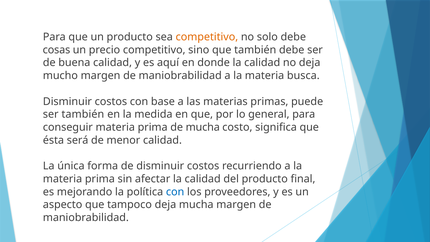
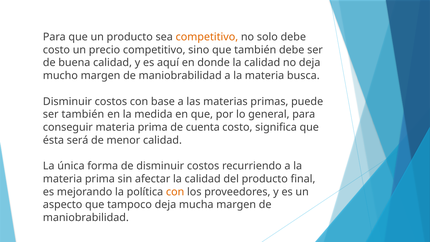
cosas at (56, 50): cosas -> costo
de mucha: mucha -> cuenta
con at (175, 192) colour: blue -> orange
